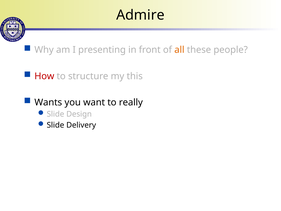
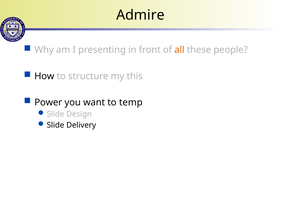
How colour: red -> black
Wants: Wants -> Power
really: really -> temp
